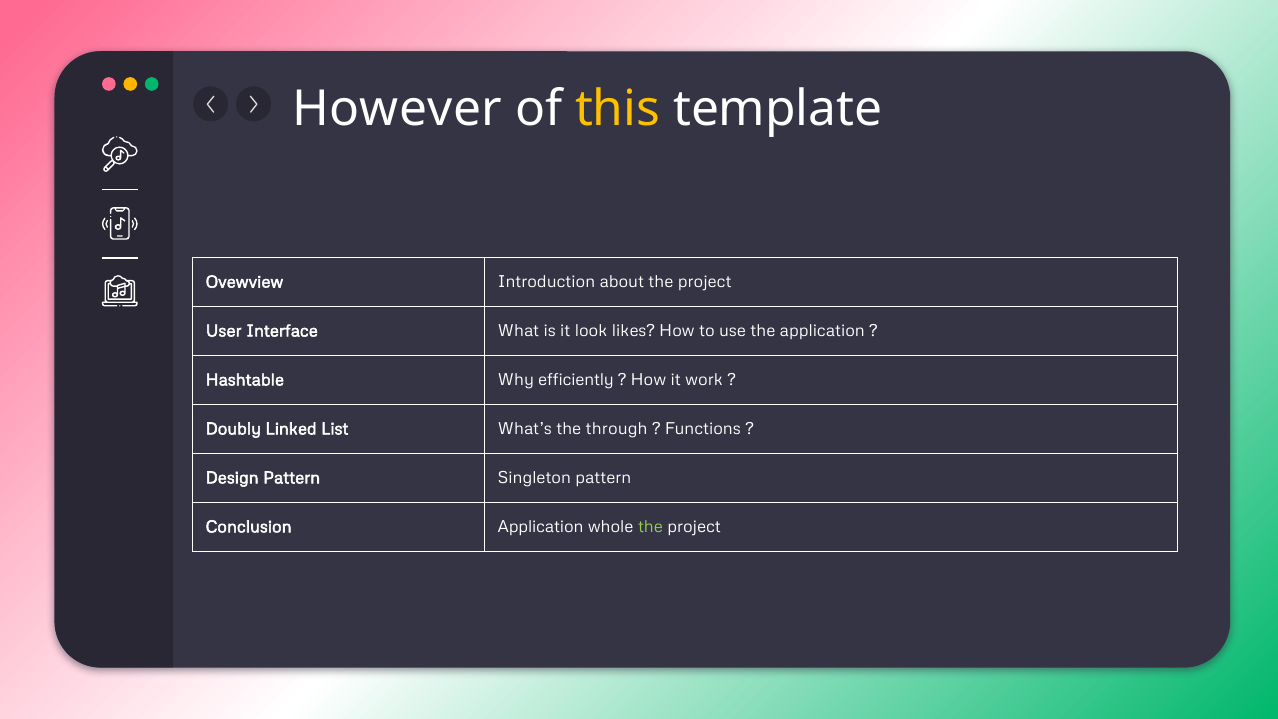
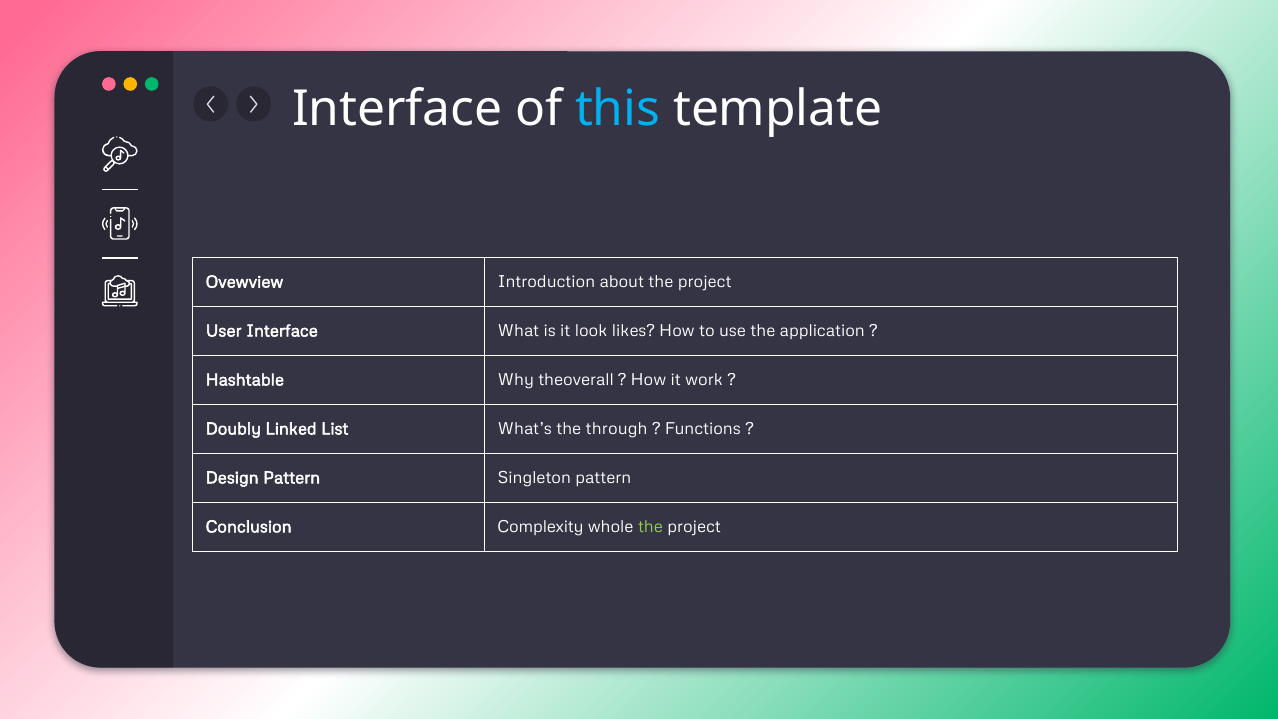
However at (397, 109): However -> Interface
this colour: yellow -> light blue
efficiently: efficiently -> theoverall
Conclusion Application: Application -> Complexity
